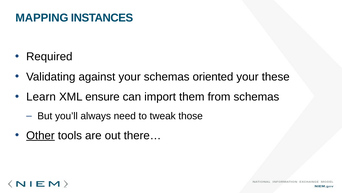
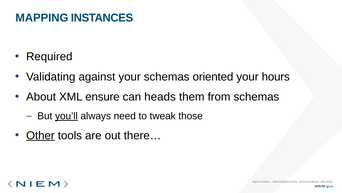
these: these -> hours
Learn: Learn -> About
import: import -> heads
you’ll underline: none -> present
